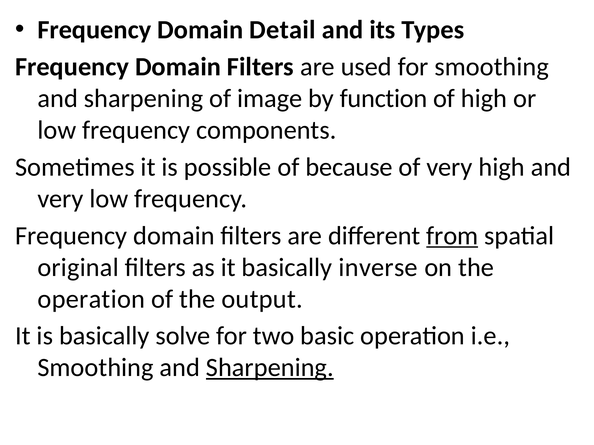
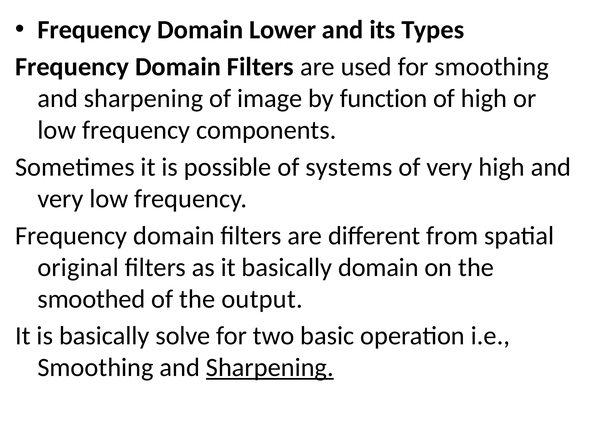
Detail: Detail -> Lower
because: because -> systems
from underline: present -> none
basically inverse: inverse -> domain
operation at (91, 299): operation -> smoothed
